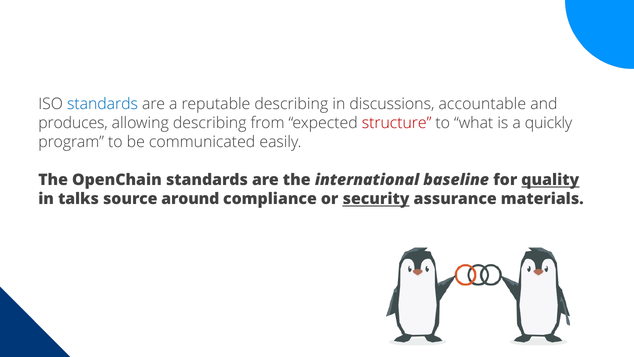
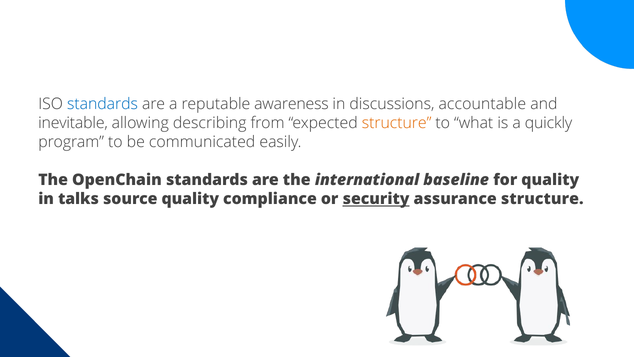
reputable describing: describing -> awareness
produces: produces -> inevitable
structure at (397, 123) colour: red -> orange
quality at (550, 180) underline: present -> none
source around: around -> quality
assurance materials: materials -> structure
